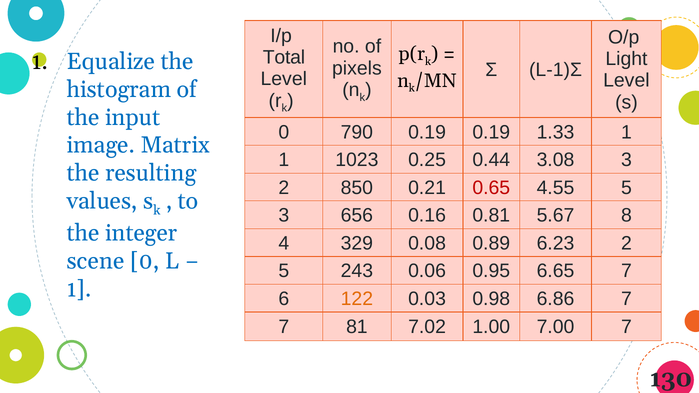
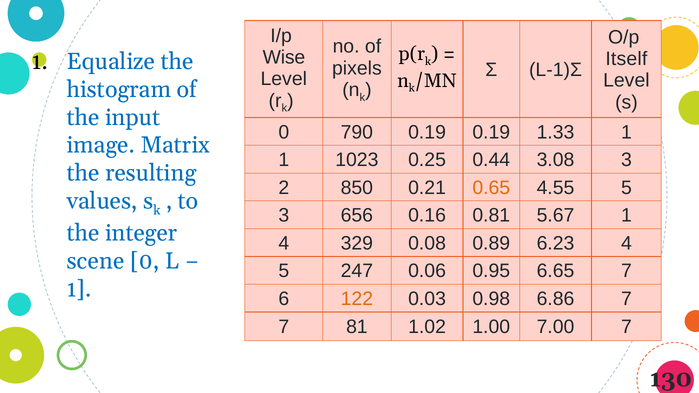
Total: Total -> Wise
Light: Light -> Itself
0.65 colour: red -> orange
5.67 8: 8 -> 1
6.23 2: 2 -> 4
243: 243 -> 247
7.02: 7.02 -> 1.02
